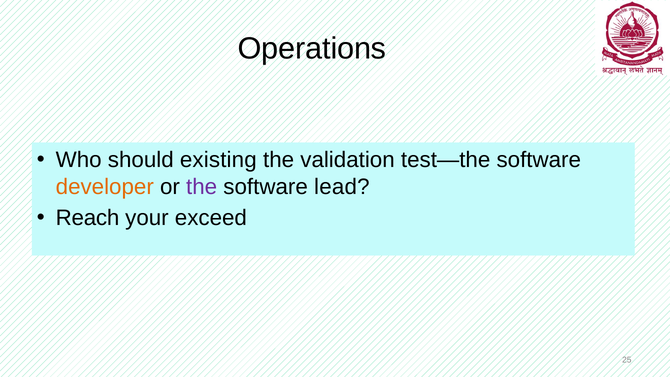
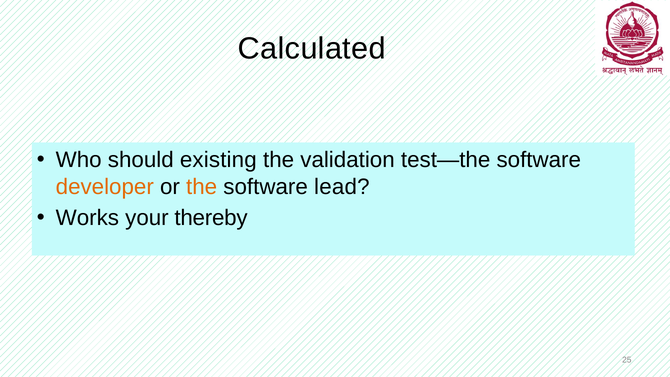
Operations: Operations -> Calculated
the at (202, 187) colour: purple -> orange
Reach: Reach -> Works
exceed: exceed -> thereby
